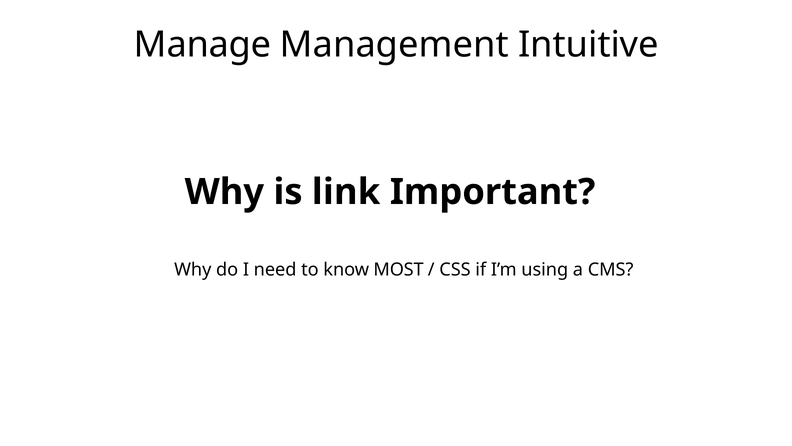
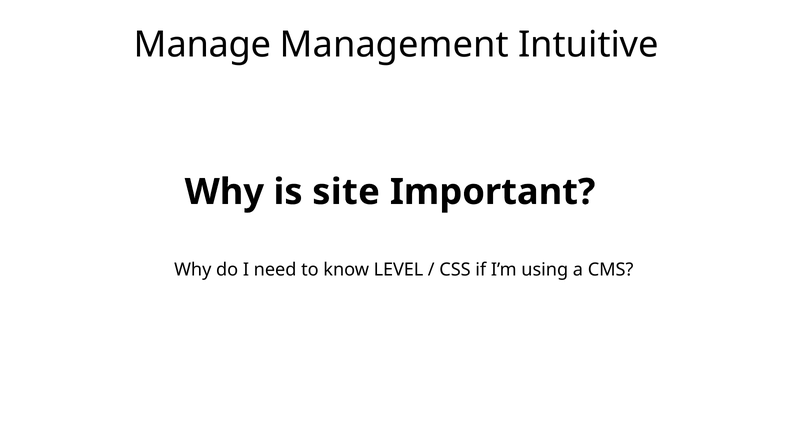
link: link -> site
MOST: MOST -> LEVEL
